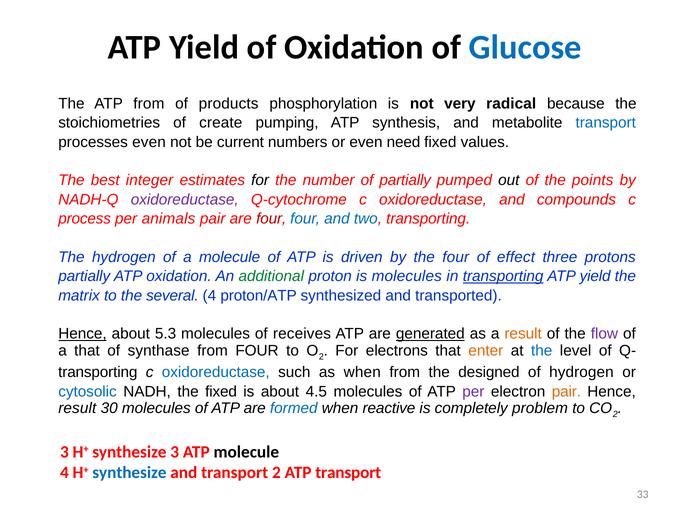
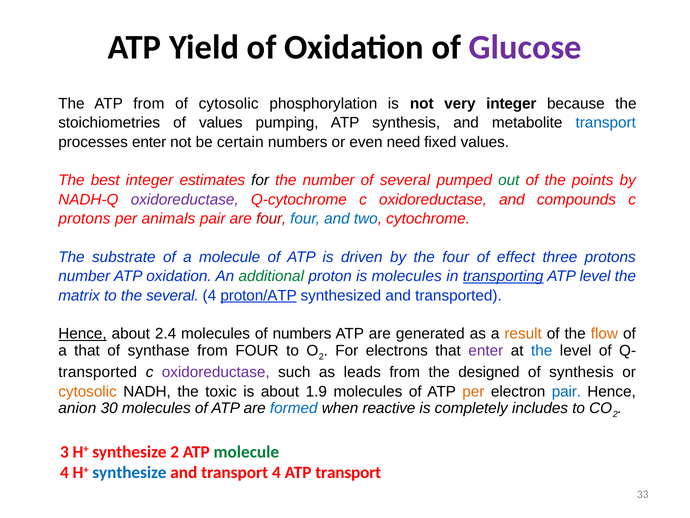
Glucose colour: blue -> purple
of products: products -> cytosolic
very radical: radical -> integer
of create: create -> values
processes even: even -> enter
current: current -> certain
of partially: partially -> several
out colour: black -> green
process at (85, 219): process -> protons
two transporting: transporting -> cytochrome
The hydrogen: hydrogen -> substrate
partially at (84, 276): partially -> number
yield at (595, 276): yield -> level
proton/ATP underline: none -> present
5.3: 5.3 -> 2.4
of receives: receives -> numbers
generated underline: present -> none
flow colour: purple -> orange
enter at (486, 350) colour: orange -> purple
transporting at (98, 372): transporting -> transported
oxidoreductase at (216, 372) colour: blue -> purple
as when: when -> leads
of hydrogen: hydrogen -> synthesis
cytosolic at (88, 391) colour: blue -> orange
the fixed: fixed -> toxic
4.5: 4.5 -> 1.9
per at (473, 391) colour: purple -> orange
pair at (566, 391) colour: orange -> blue
result at (77, 408): result -> anion
problem: problem -> includes
synthesize 3: 3 -> 2
molecule at (246, 451) colour: black -> green
transport 2: 2 -> 4
